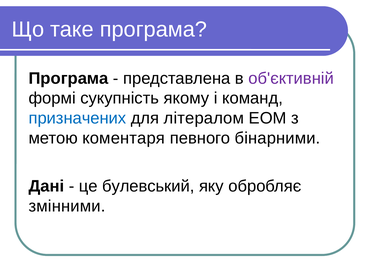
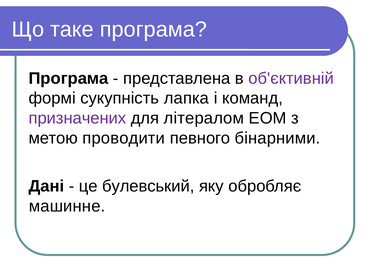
якому: якому -> лапка
призначених colour: blue -> purple
коментаря: коментаря -> проводити
змінними: змінними -> машинне
